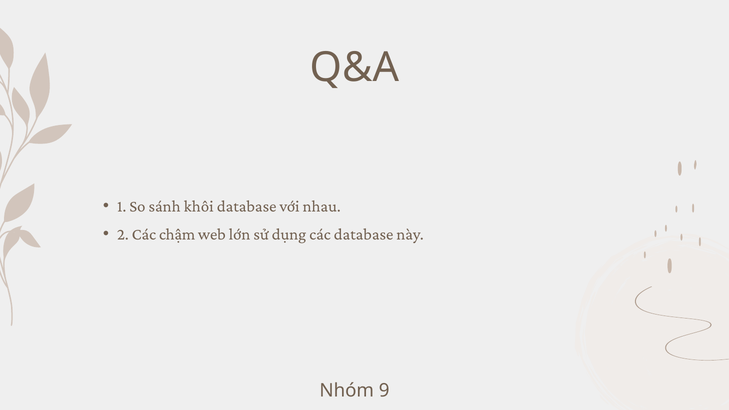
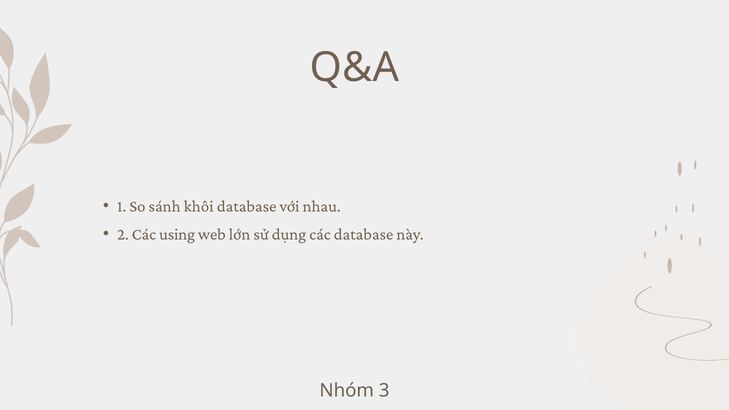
chậm: chậm -> using
9: 9 -> 3
